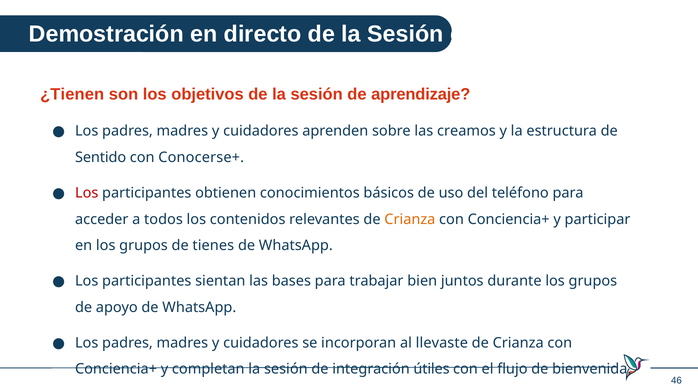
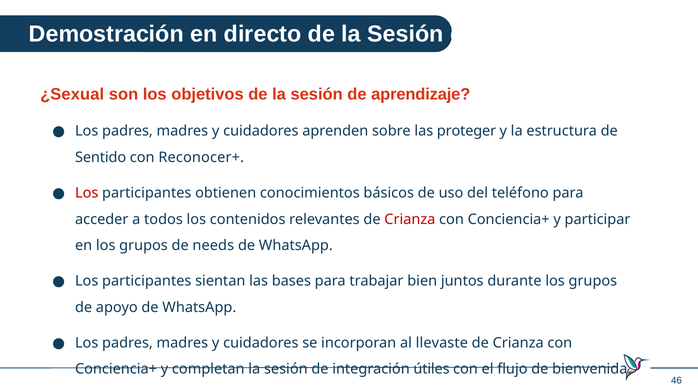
¿Tienen: ¿Tienen -> ¿Sexual
creamos: creamos -> proteger
Conocerse+: Conocerse+ -> Reconocer+
Crianza at (410, 220) colour: orange -> red
tienes: tienes -> needs
